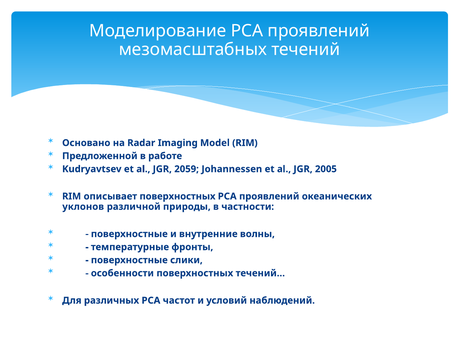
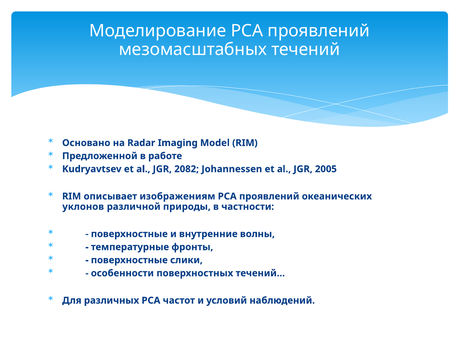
2059: 2059 -> 2082
описывает поверхностных: поверхностных -> изображениям
